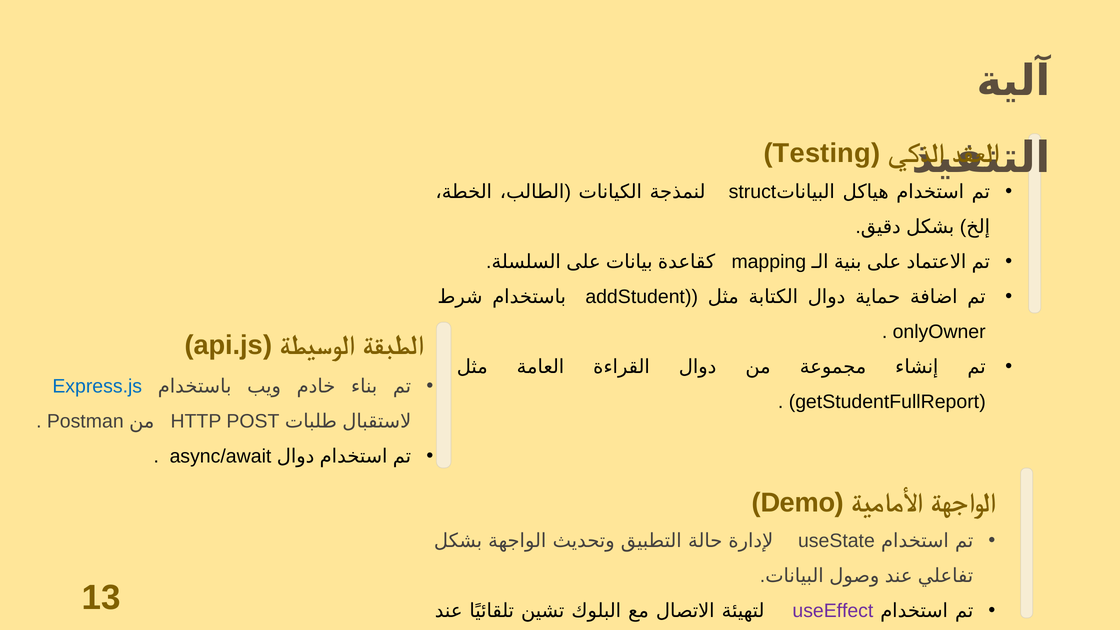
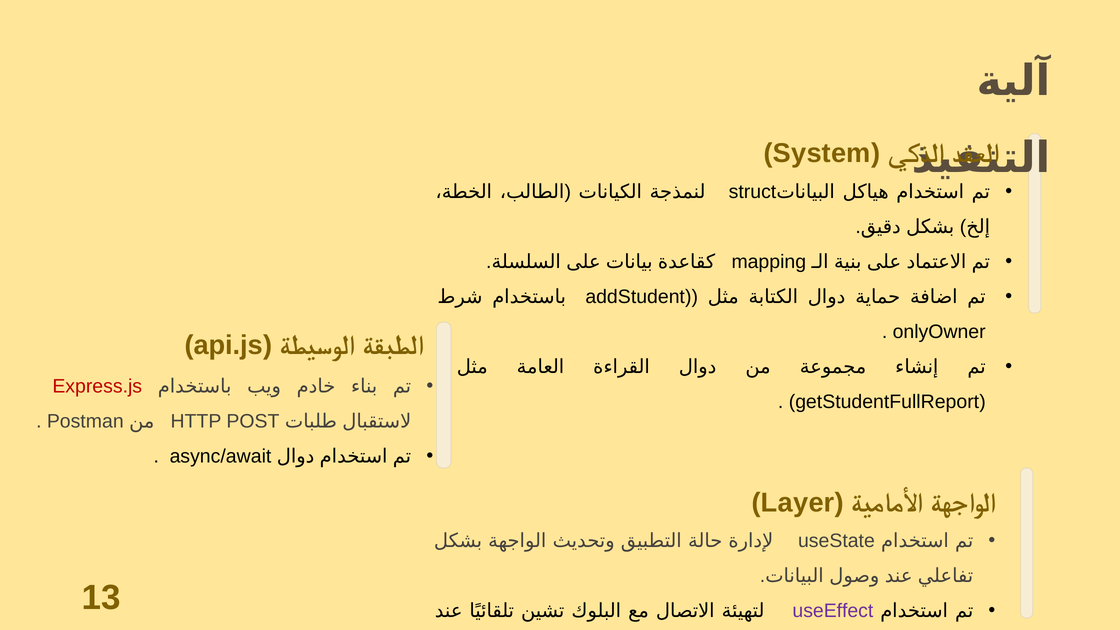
Testing: Testing -> System
Express.js colour: blue -> red
Demo: Demo -> Layer
